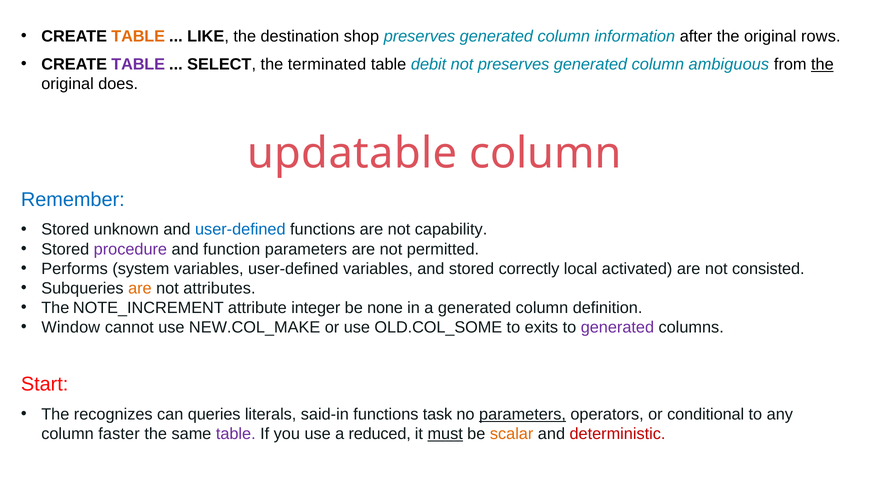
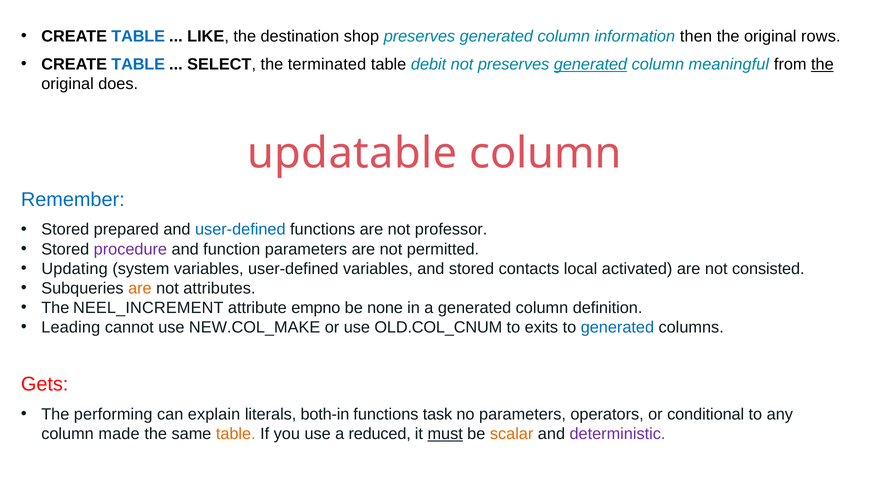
TABLE at (138, 36) colour: orange -> blue
after: after -> then
TABLE at (138, 64) colour: purple -> blue
generated at (590, 64) underline: none -> present
ambiguous: ambiguous -> meaningful
unknown: unknown -> prepared
capability: capability -> professor
Performs: Performs -> Updating
correctly: correctly -> contacts
NOTE_INCREMENT: NOTE_INCREMENT -> NEEL_INCREMENT
integer: integer -> empno
Window: Window -> Leading
OLD.COL_SOME: OLD.COL_SOME -> OLD.COL_CNUM
generated at (617, 327) colour: purple -> blue
Start: Start -> Gets
recognizes: recognizes -> performing
queries: queries -> explain
said-in: said-in -> both-in
parameters at (523, 414) underline: present -> none
faster: faster -> made
table at (236, 434) colour: purple -> orange
deterministic colour: red -> purple
